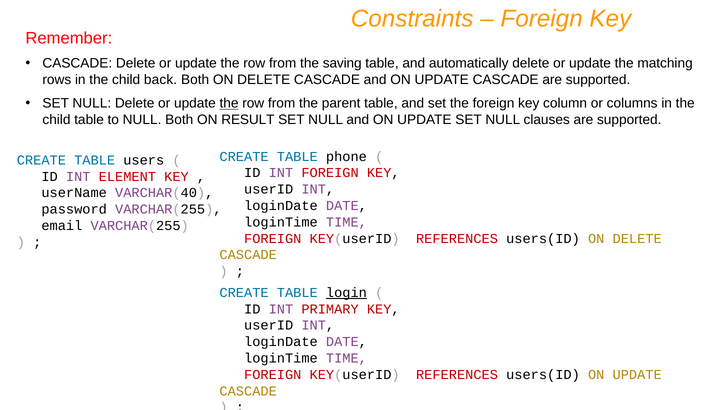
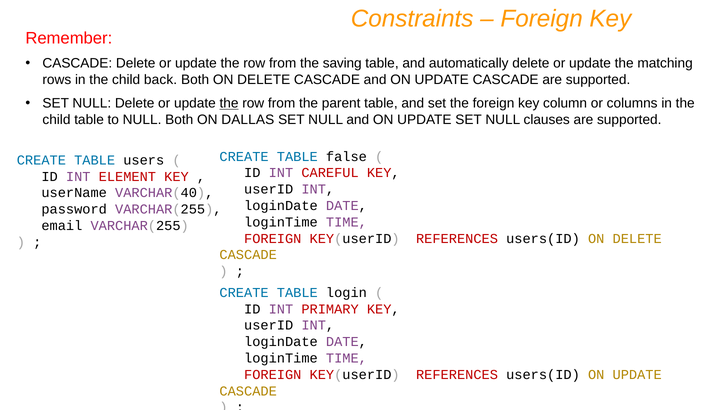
RESULT: RESULT -> DALLAS
phone: phone -> false
INT FOREIGN: FOREIGN -> CAREFUL
login underline: present -> none
